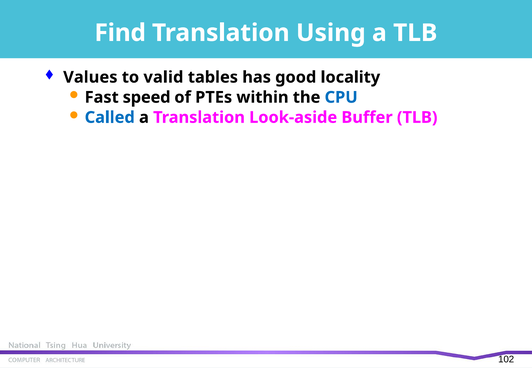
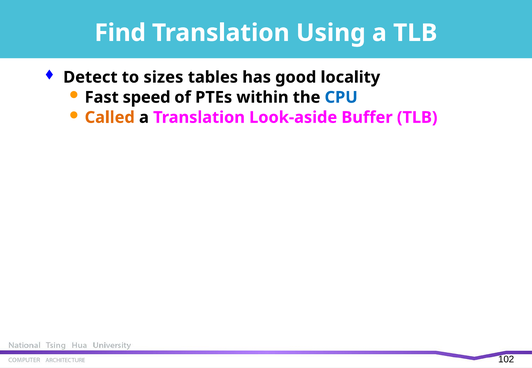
Values: Values -> Detect
valid: valid -> sizes
Called colour: blue -> orange
